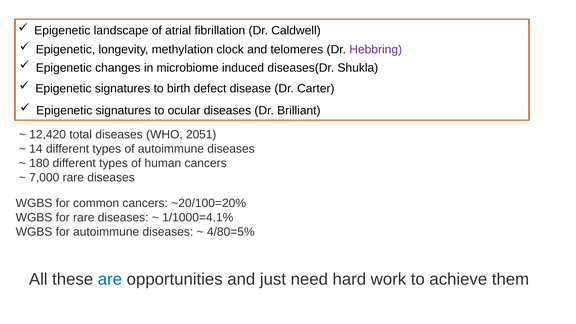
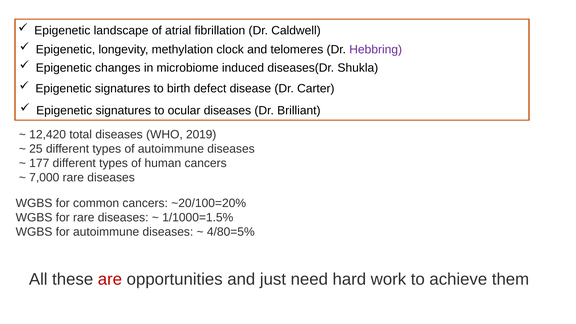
2051: 2051 -> 2019
14: 14 -> 25
180: 180 -> 177
1/1000=4.1%: 1/1000=4.1% -> 1/1000=1.5%
are colour: blue -> red
